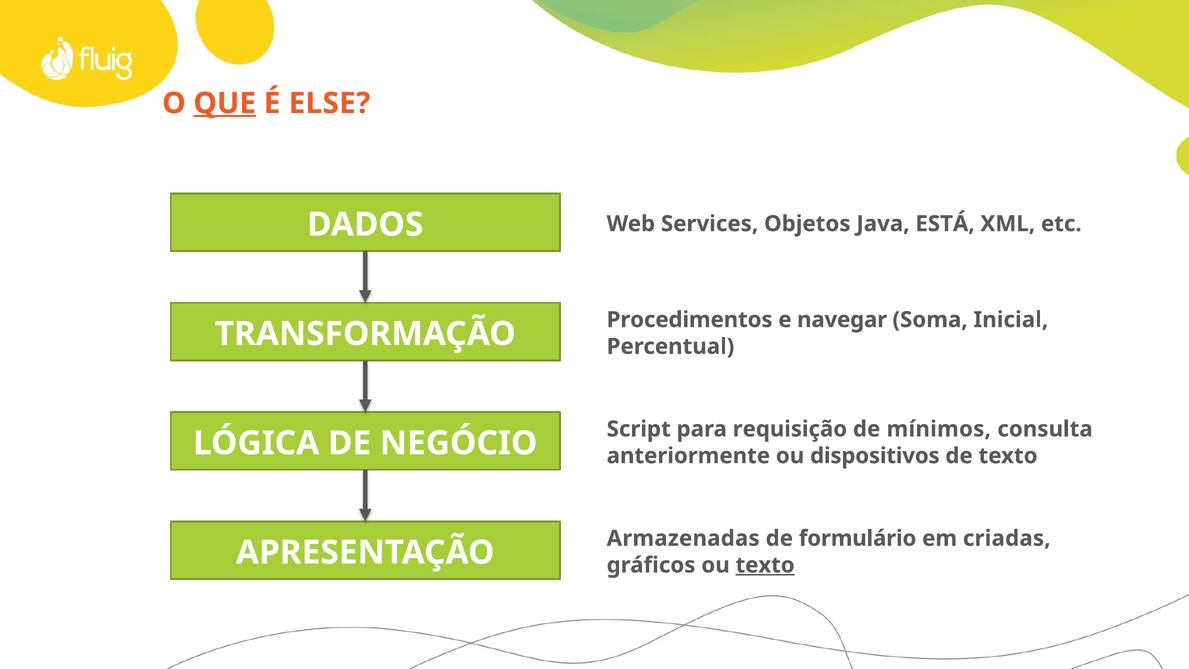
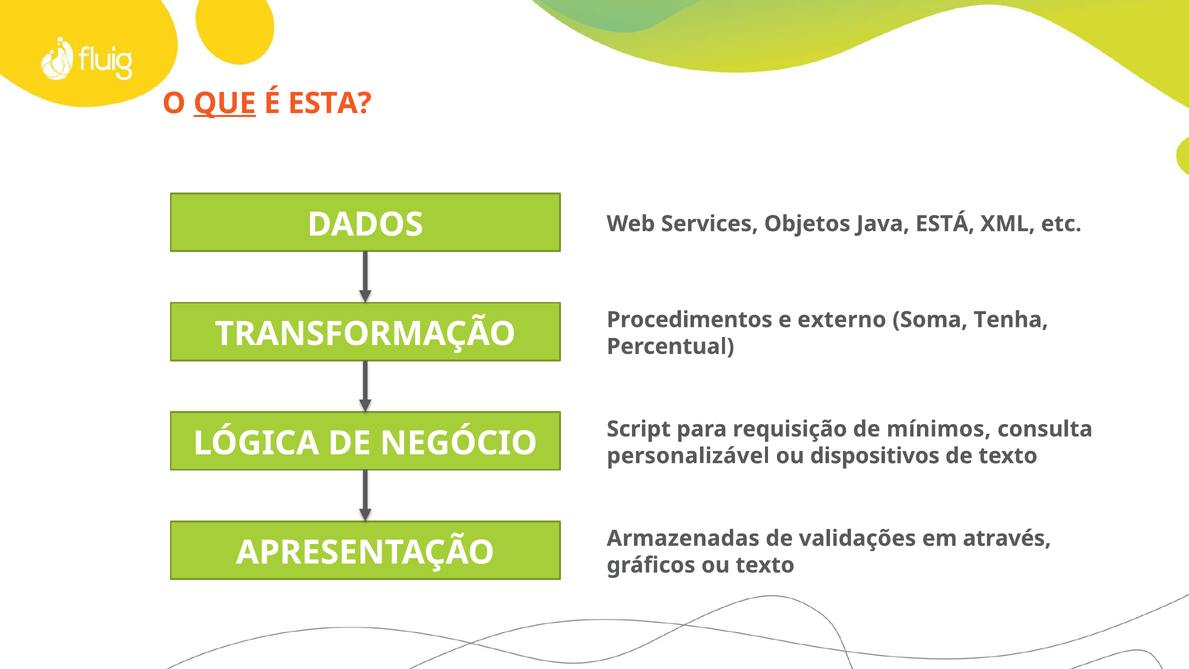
ELSE: ELSE -> ESTA
navegar: navegar -> externo
Inicial: Inicial -> Tenha
anteriormente: anteriormente -> personalizável
formulário: formulário -> validações
criadas: criadas -> através
texto at (765, 565) underline: present -> none
